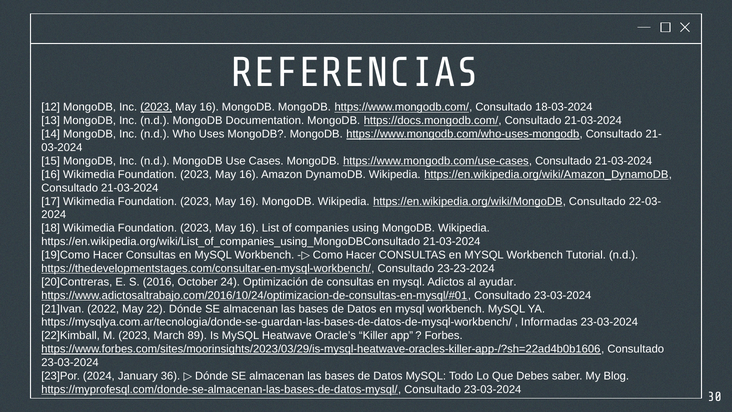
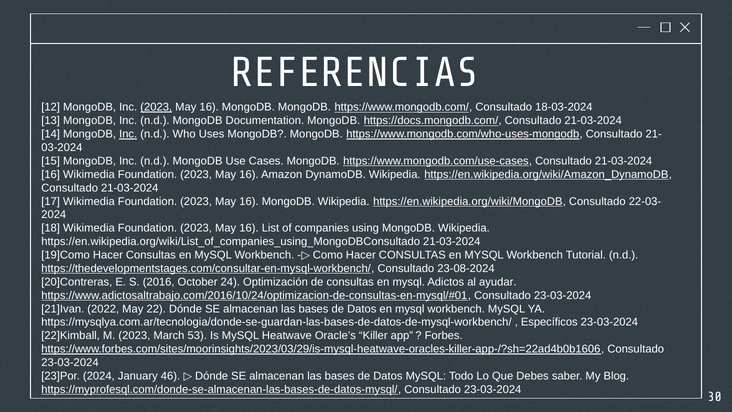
Inc at (128, 134) underline: none -> present
23-23-2024: 23-23-2024 -> 23-08-2024
Informadas: Informadas -> Específicos
89: 89 -> 53
36: 36 -> 46
